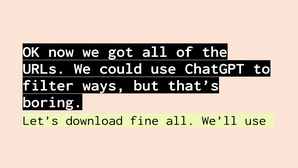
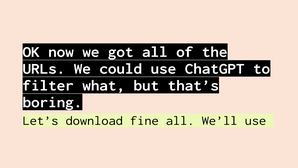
ways: ways -> what
